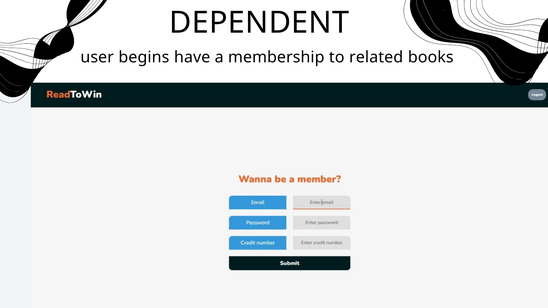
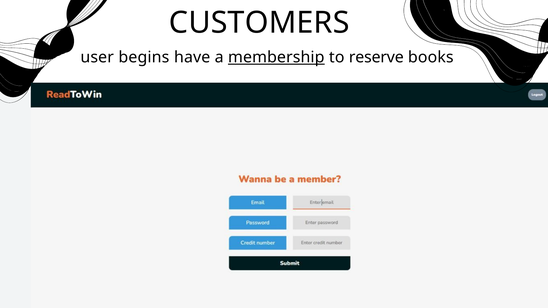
DEPENDENT: DEPENDENT -> CUSTOMERS
membership underline: none -> present
related: related -> reserve
